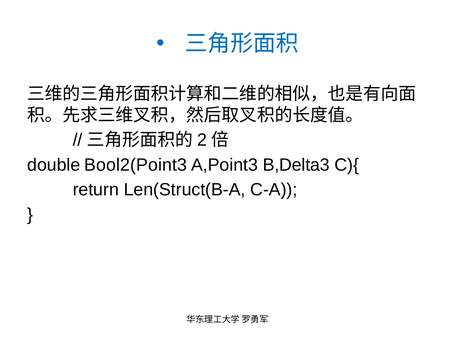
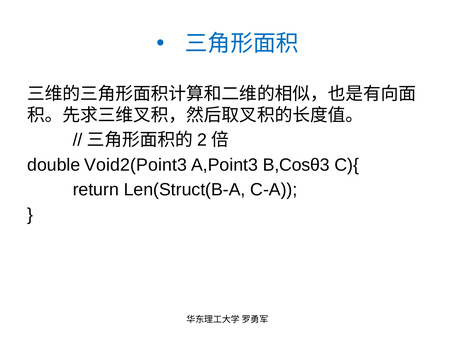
Bool2(Point3: Bool2(Point3 -> Void2(Point3
B,Delta3: B,Delta3 -> B,Cosθ3
